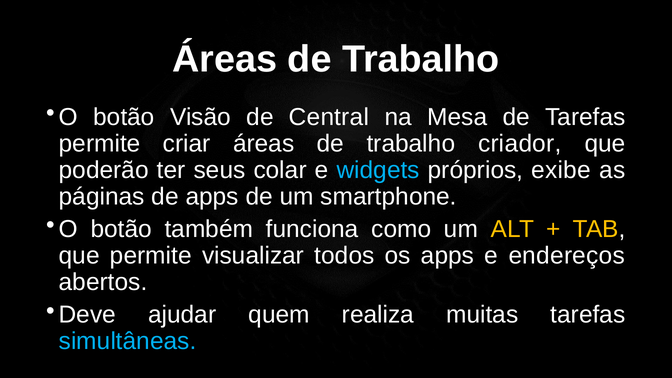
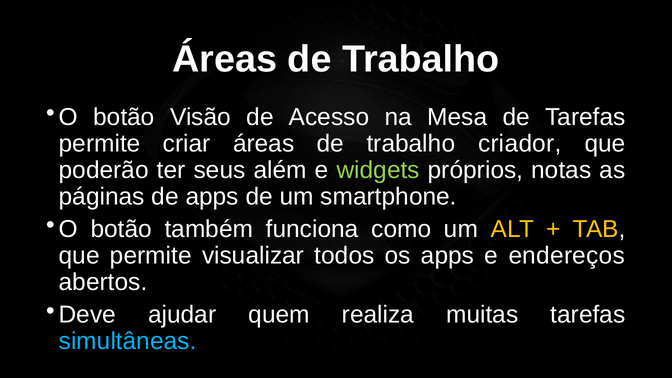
Central: Central -> Acesso
colar: colar -> além
widgets colour: light blue -> light green
exibe: exibe -> notas
